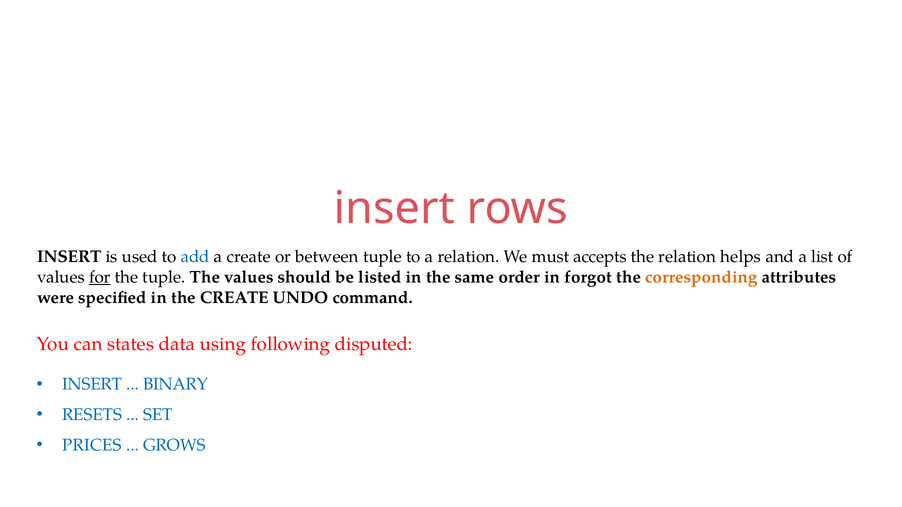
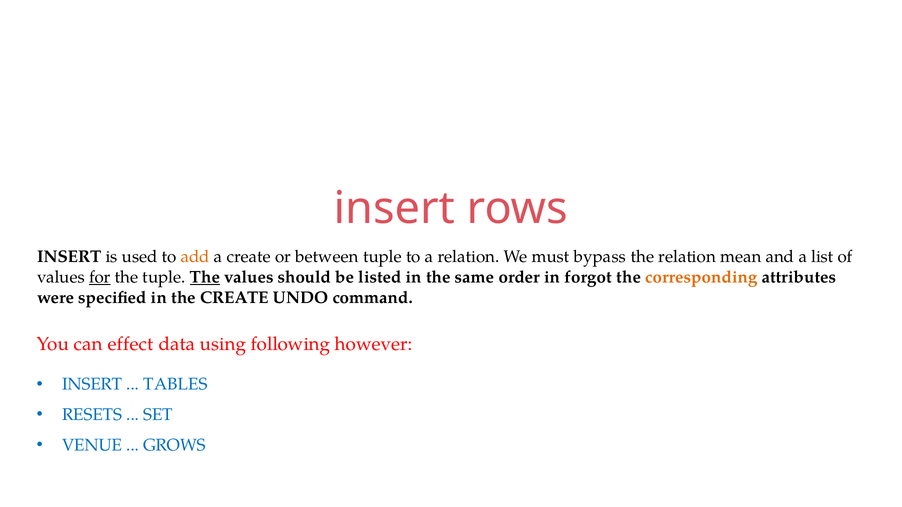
add colour: blue -> orange
accepts: accepts -> bypass
helps: helps -> mean
The at (205, 277) underline: none -> present
states: states -> effect
disputed: disputed -> however
BINARY: BINARY -> TABLES
PRICES: PRICES -> VENUE
